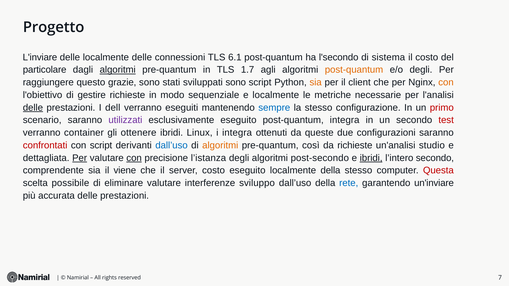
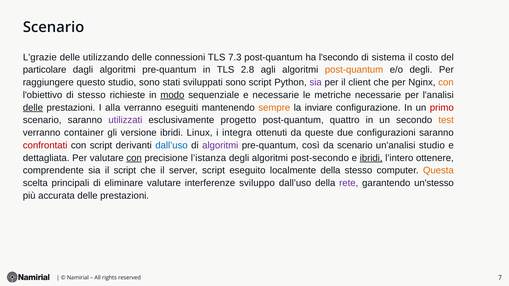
Progetto at (54, 27): Progetto -> Scenario
L'inviare: L'inviare -> L'grazie
delle localmente: localmente -> utilizzando
6.1: 6.1 -> 7.3
algoritmi at (118, 70) underline: present -> none
1.7: 1.7 -> 2.8
questo grazie: grazie -> studio
sia at (316, 82) colour: orange -> purple
di gestire: gestire -> stesso
modo underline: none -> present
e localmente: localmente -> necessarie
dell: dell -> alla
sempre colour: blue -> orange
la stesso: stesso -> inviare
esclusivamente eseguito: eseguito -> progetto
post-quantum integra: integra -> quattro
test colour: red -> orange
ottenere: ottenere -> versione
algoritmi at (220, 145) colour: orange -> purple
da richieste: richieste -> scenario
Per at (80, 158) underline: present -> none
l’intero secondo: secondo -> ottenere
il viene: viene -> script
server costo: costo -> script
Questa colour: red -> orange
possibile: possibile -> principali
rete colour: blue -> purple
un'inviare: un'inviare -> un'stesso
